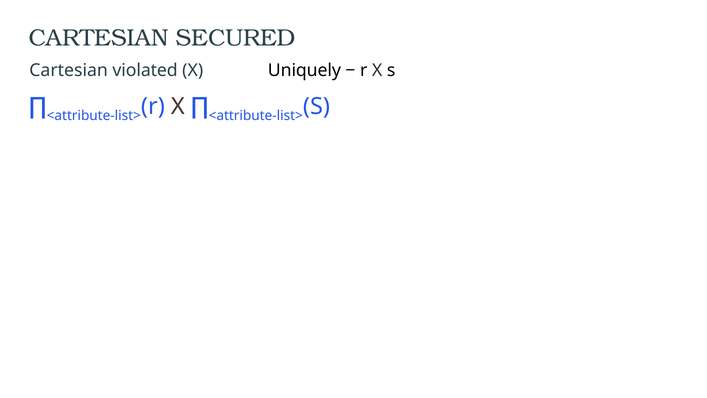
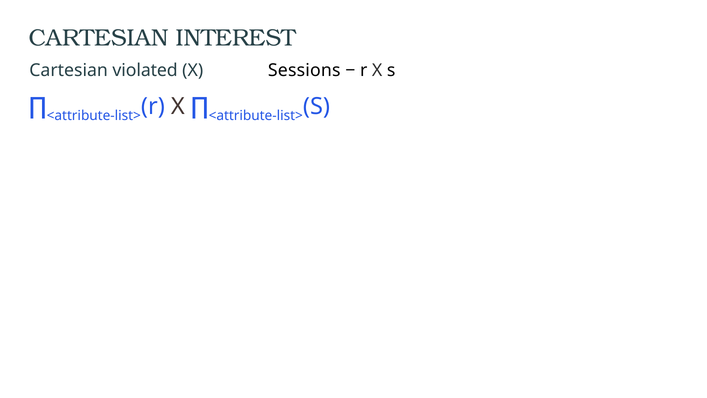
SECURED: SECURED -> INTEREST
Uniquely: Uniquely -> Sessions
